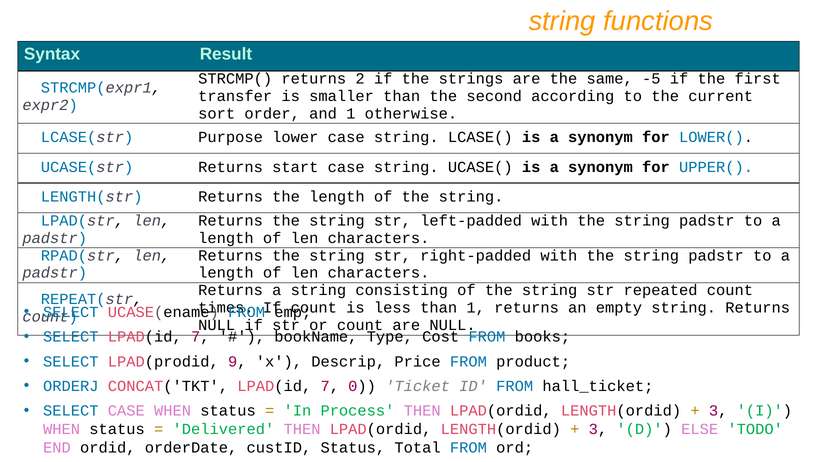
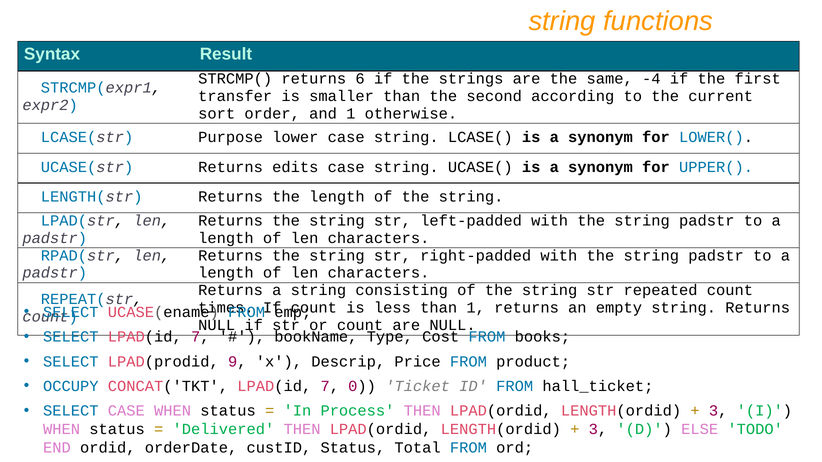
2: 2 -> 6
-5: -5 -> -4
start: start -> edits
ORDERJ: ORDERJ -> OCCUPY
